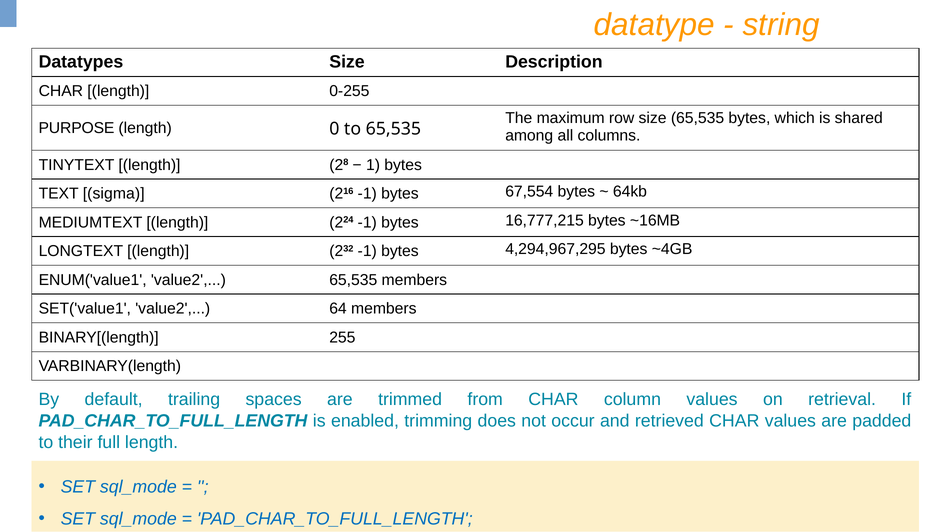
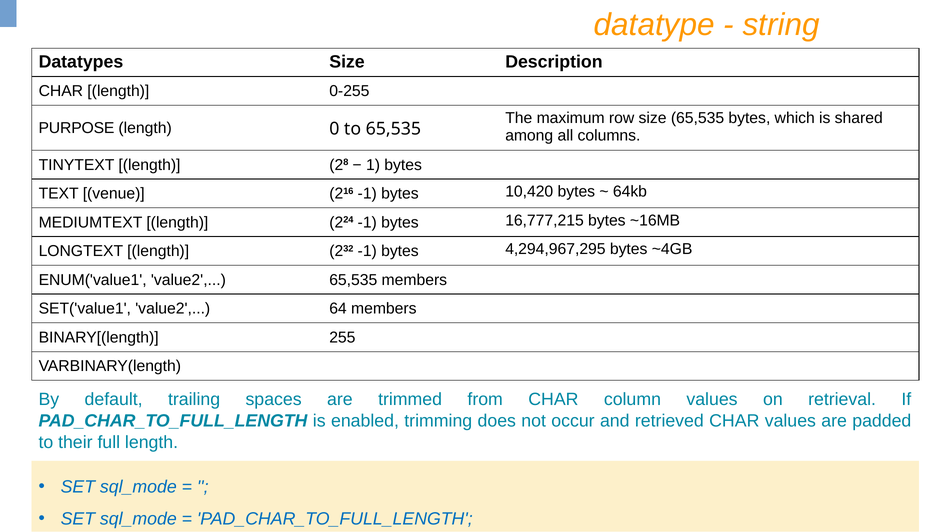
sigma: sigma -> venue
67,554: 67,554 -> 10,420
